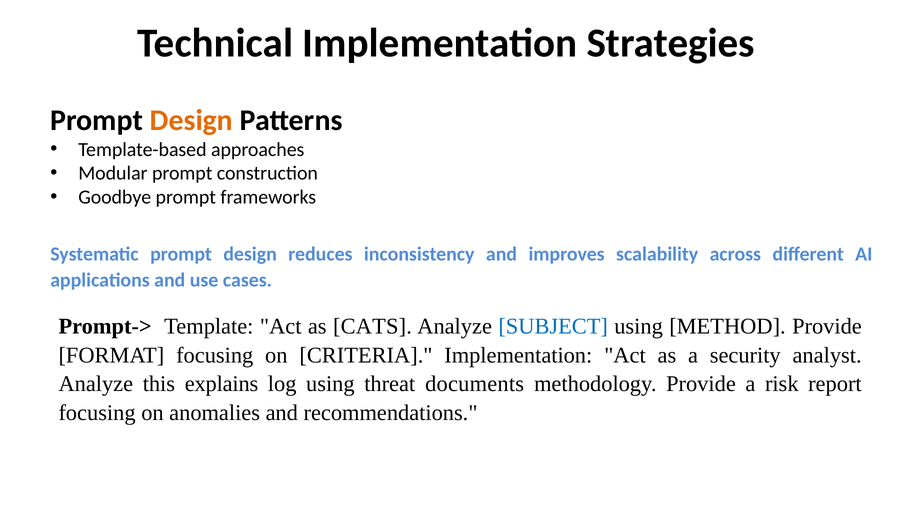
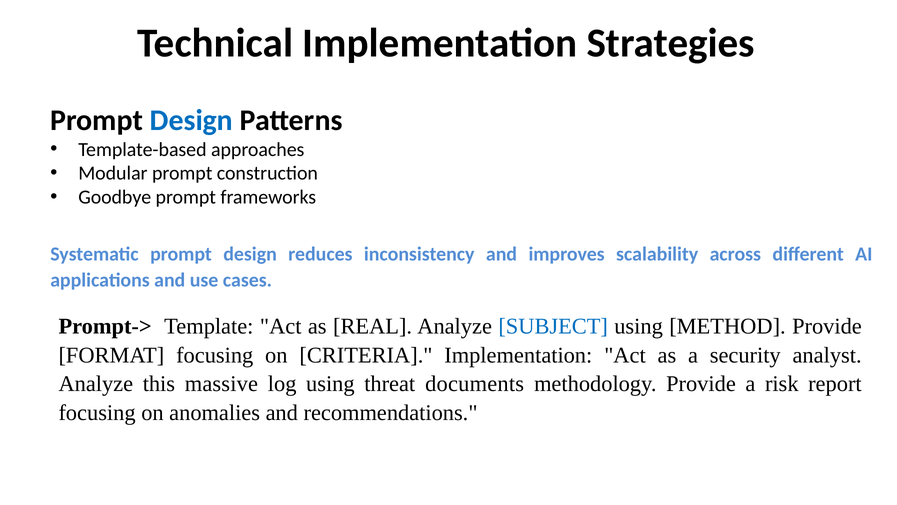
Design at (191, 120) colour: orange -> blue
CATS: CATS -> REAL
explains: explains -> massive
